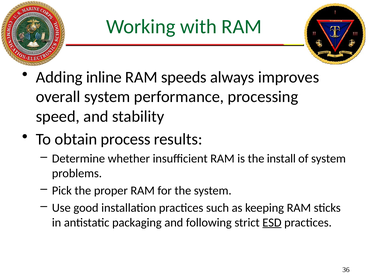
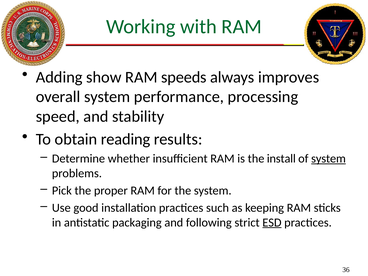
inline: inline -> show
process: process -> reading
system at (328, 159) underline: none -> present
